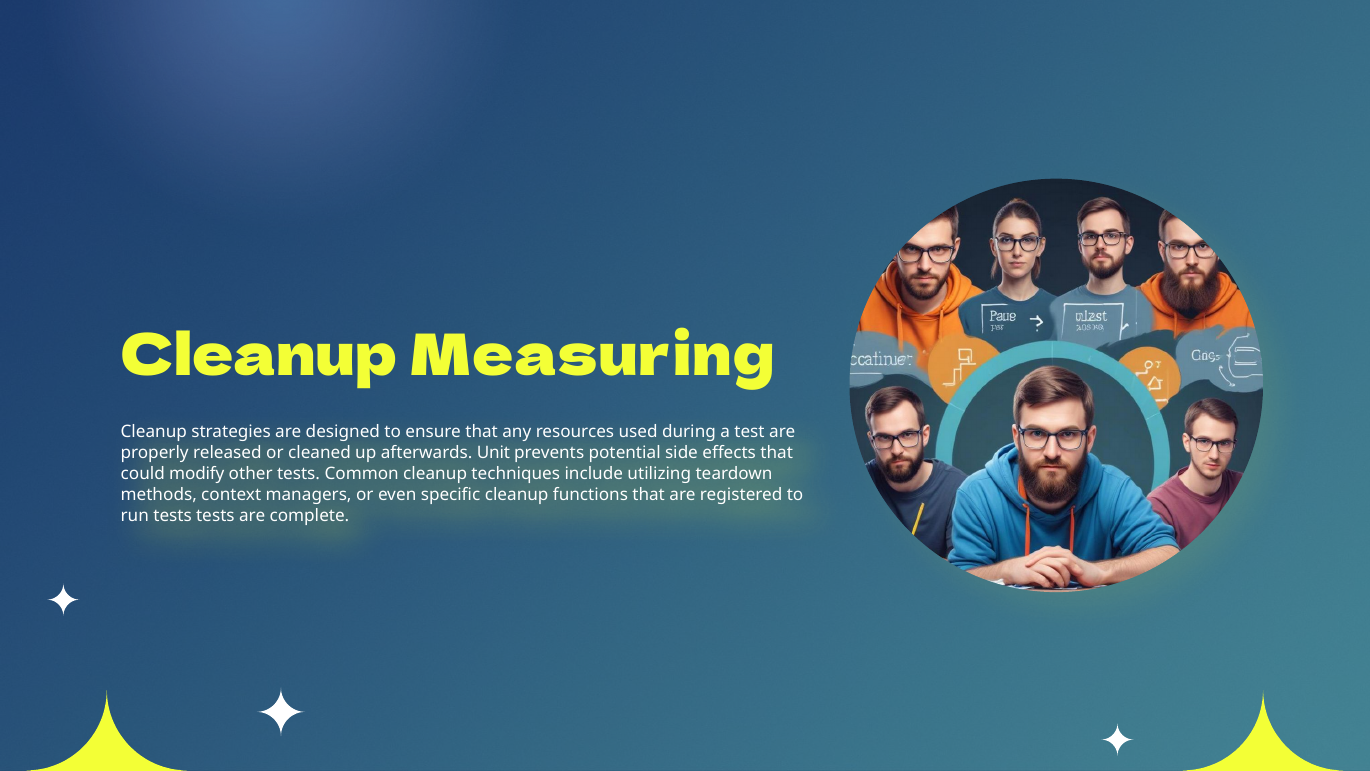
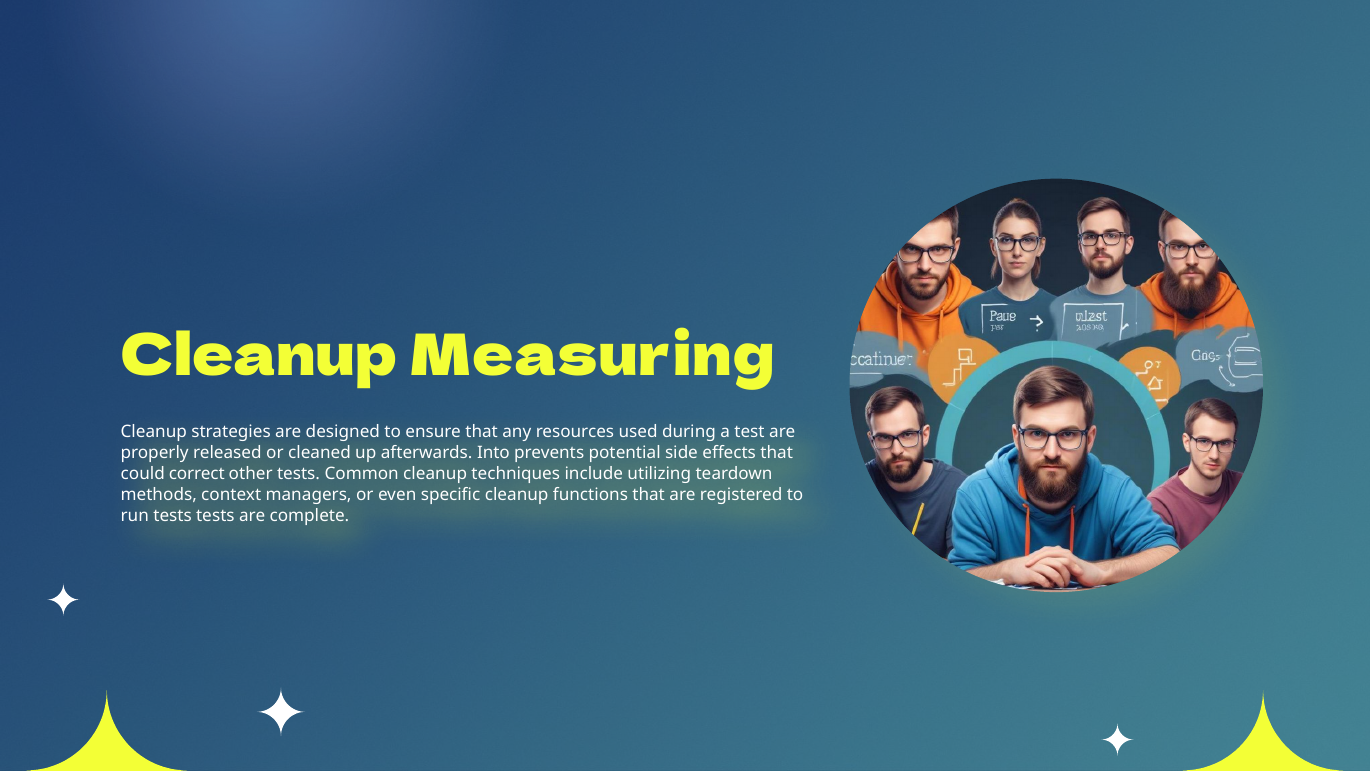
Unit: Unit -> Into
modify: modify -> correct
